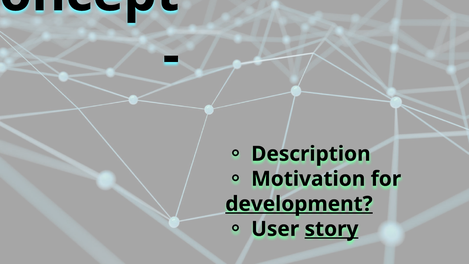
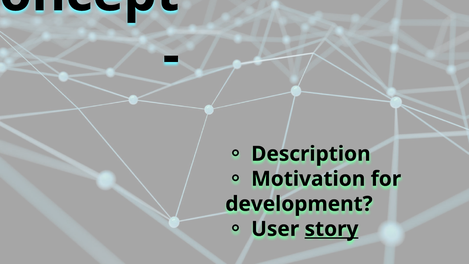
development underline: present -> none
